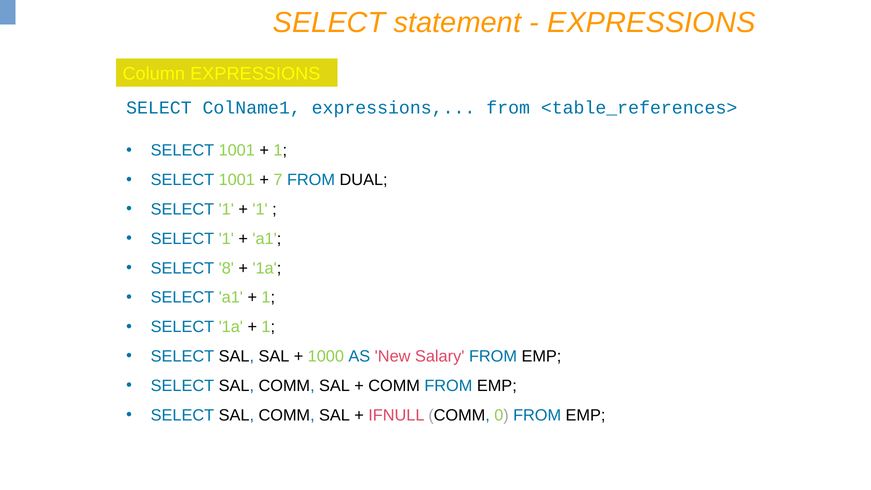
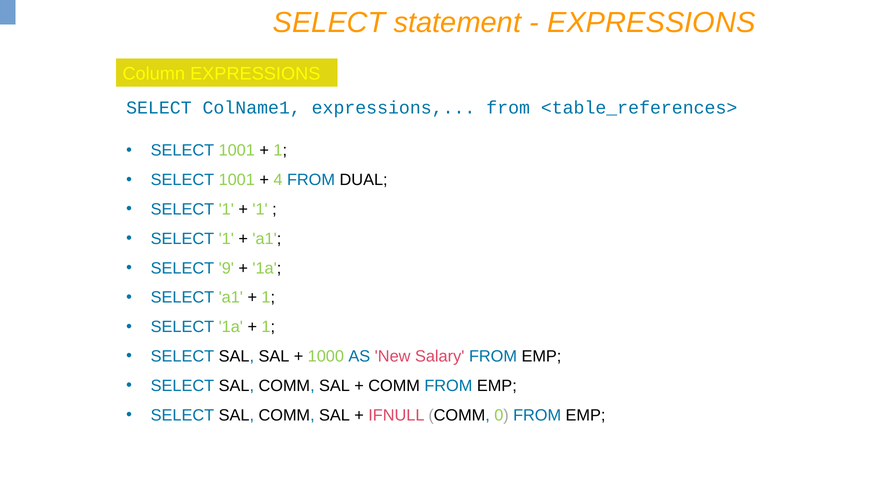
7: 7 -> 4
8: 8 -> 9
